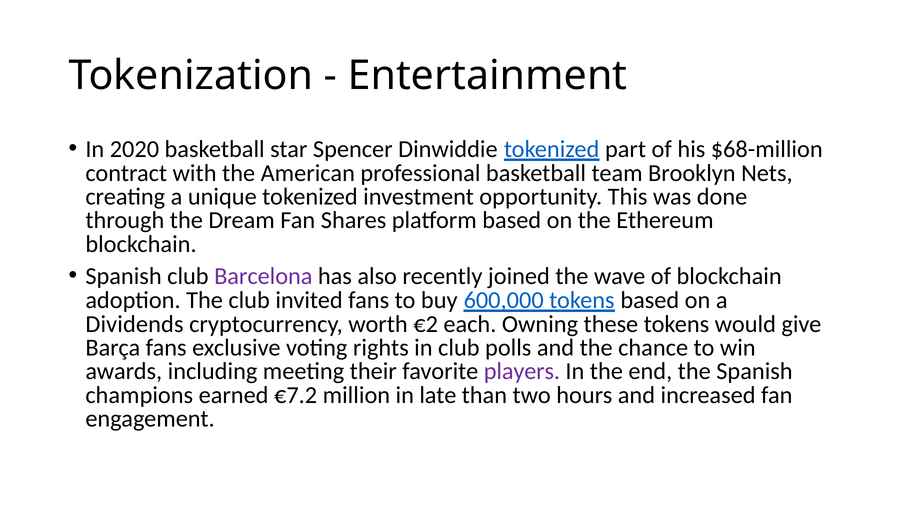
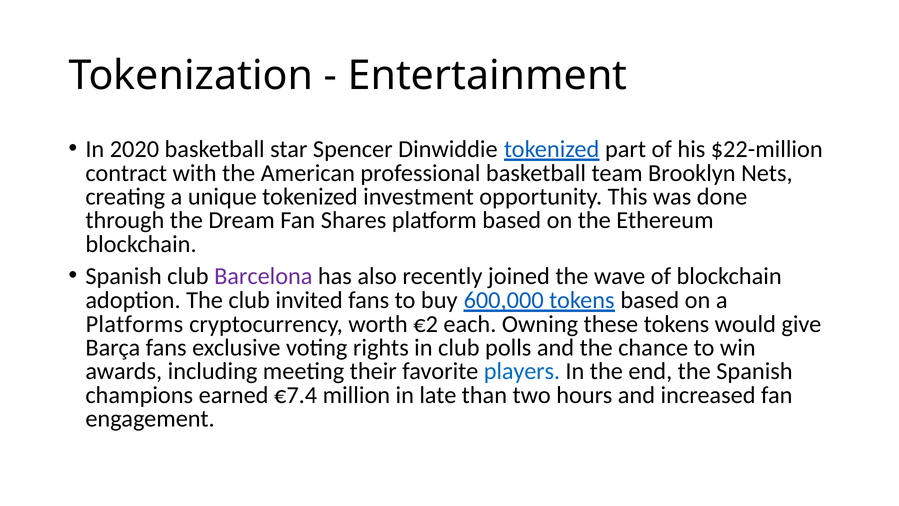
$68-million: $68-million -> $22-million
Dividends: Dividends -> Platforms
players colour: purple -> blue
€7.2: €7.2 -> €7.4
